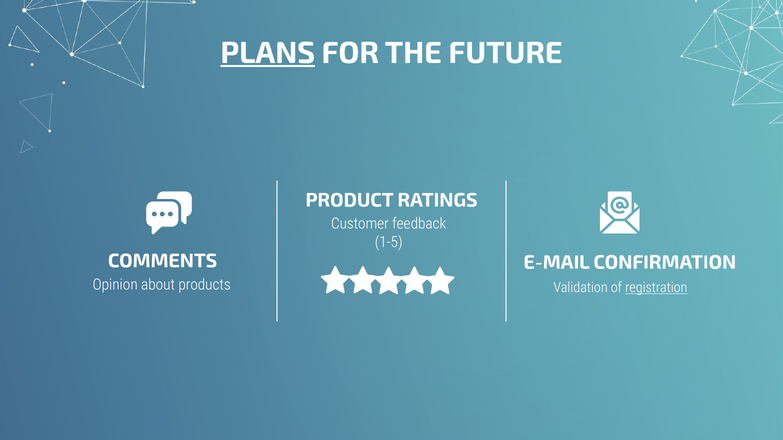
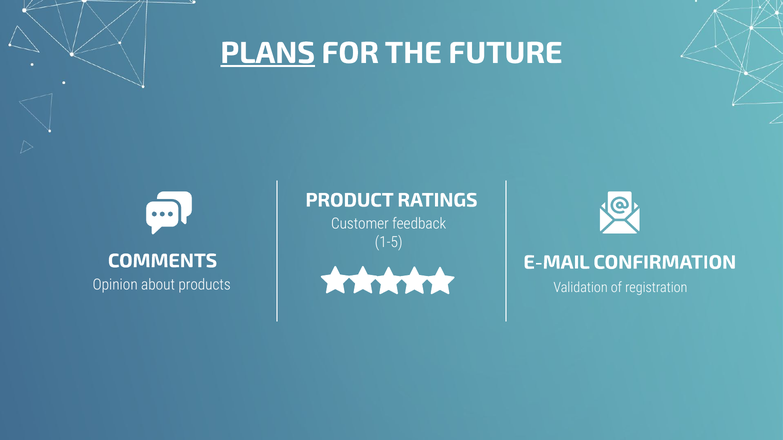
registration underline: present -> none
